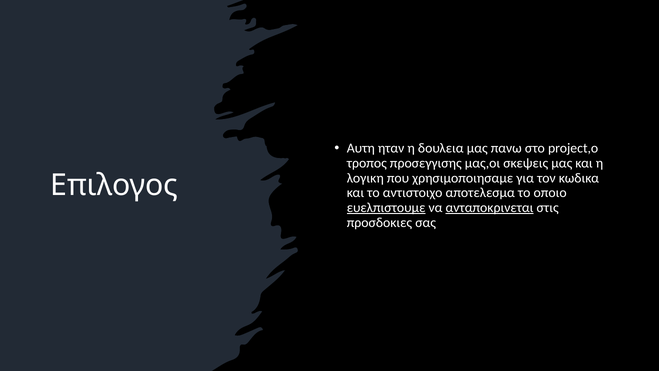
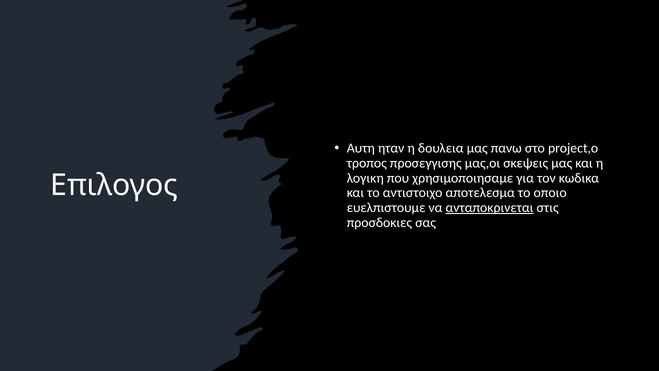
ευελπιστουμε underline: present -> none
